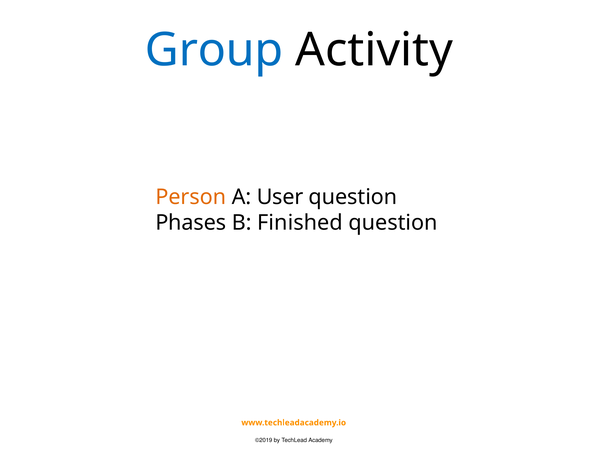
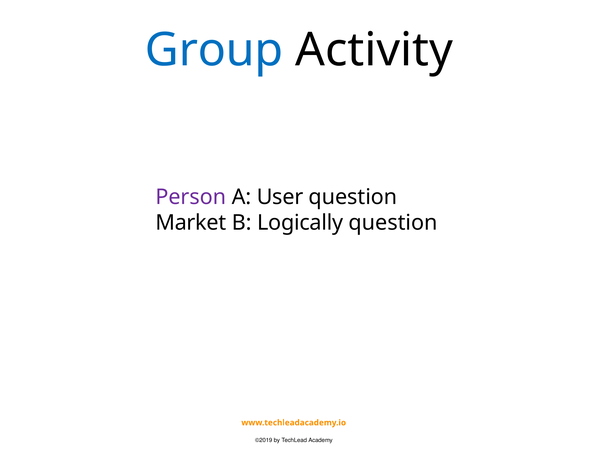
Person colour: orange -> purple
Phases: Phases -> Market
Finished: Finished -> Logically
